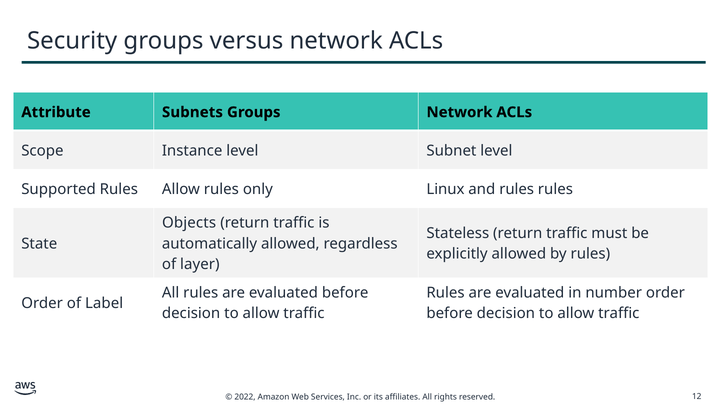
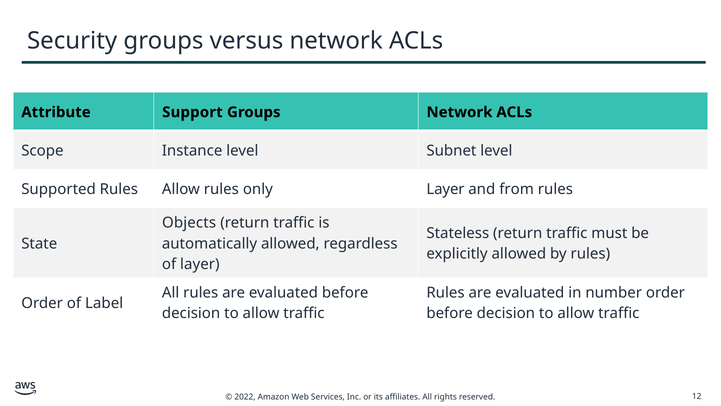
Subnets: Subnets -> Support
only Linux: Linux -> Layer
and rules: rules -> from
